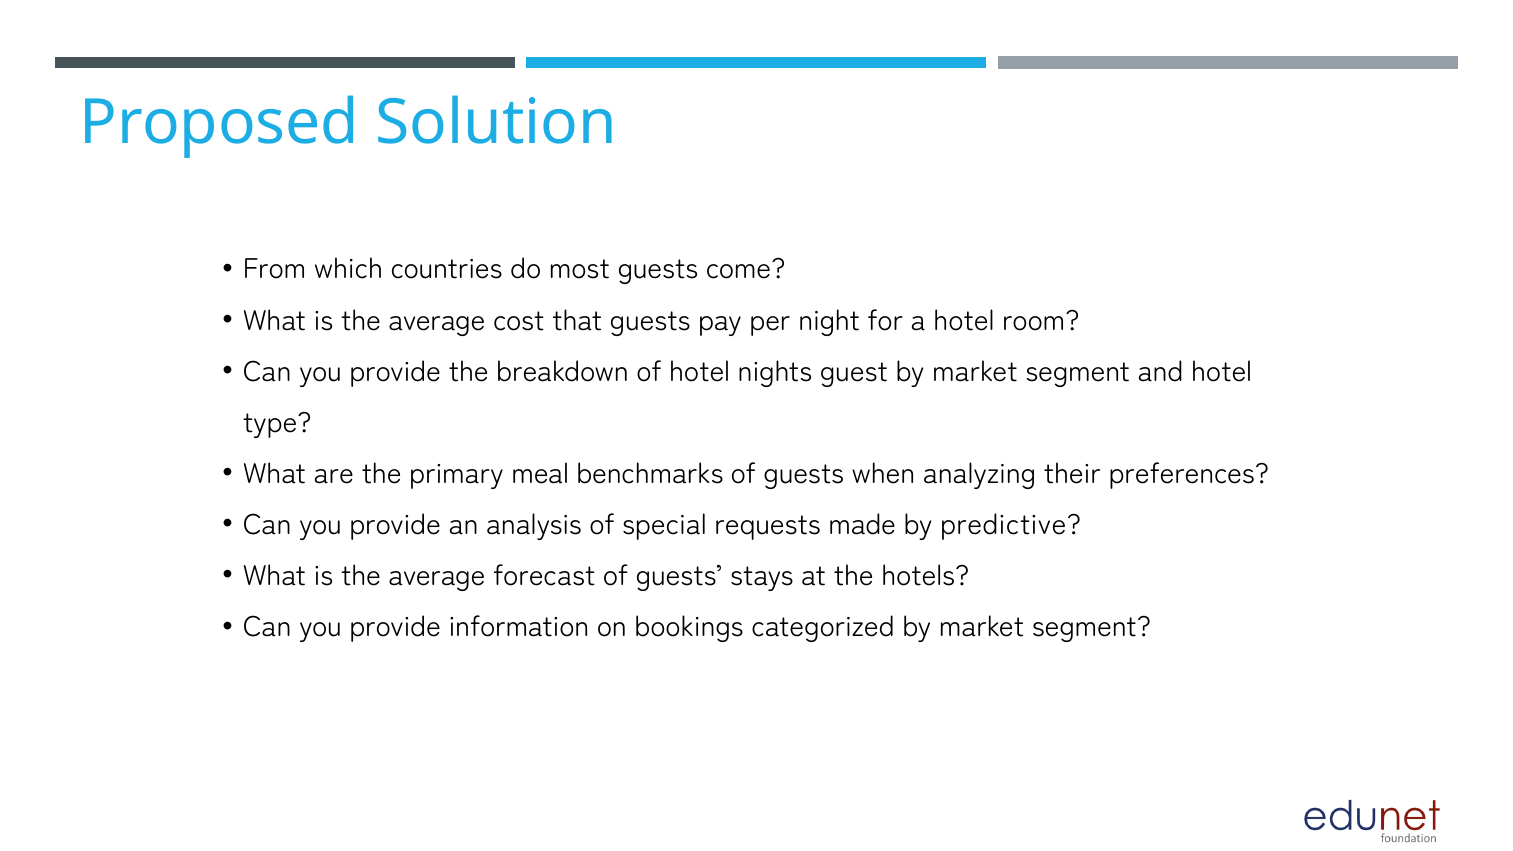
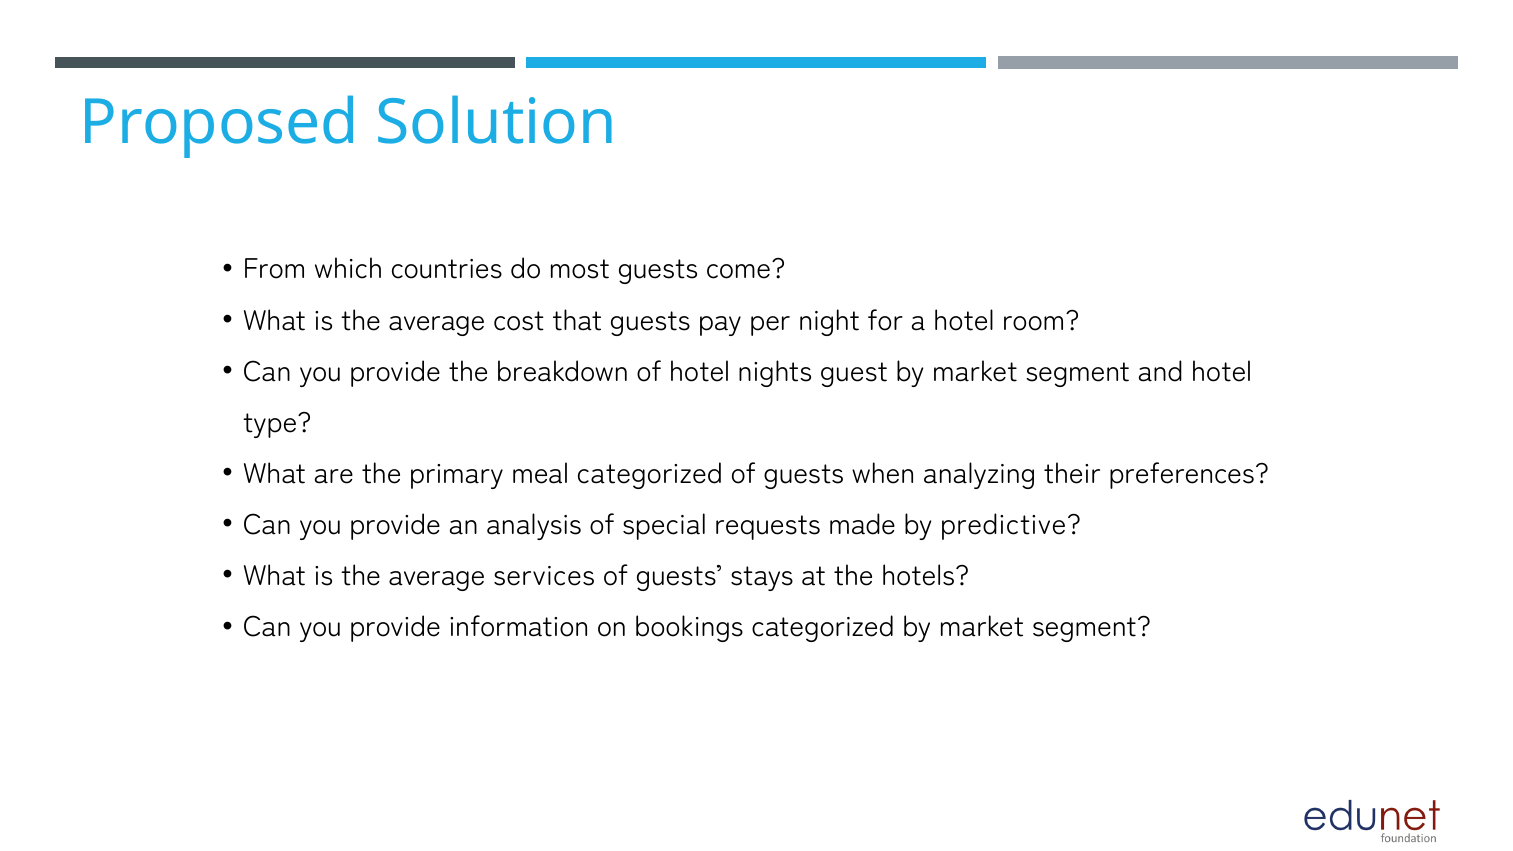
meal benchmarks: benchmarks -> categorized
forecast: forecast -> services
